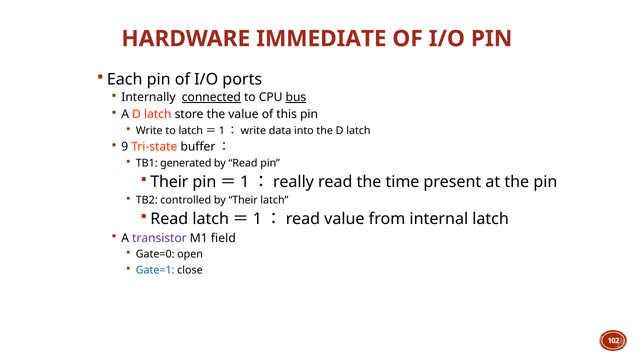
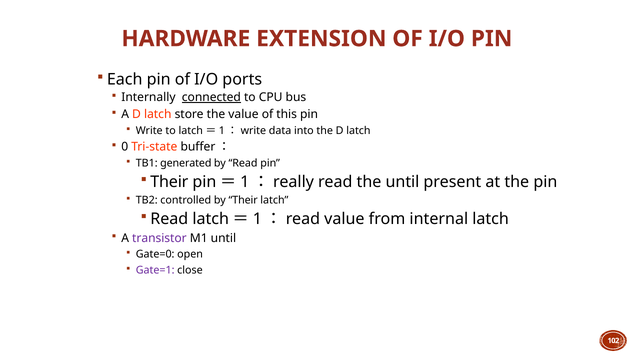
IMMEDIATE: IMMEDIATE -> EXTENSION
bus underline: present -> none
9: 9 -> 0
the time: time -> until
M1 field: field -> until
Gate=1 colour: blue -> purple
